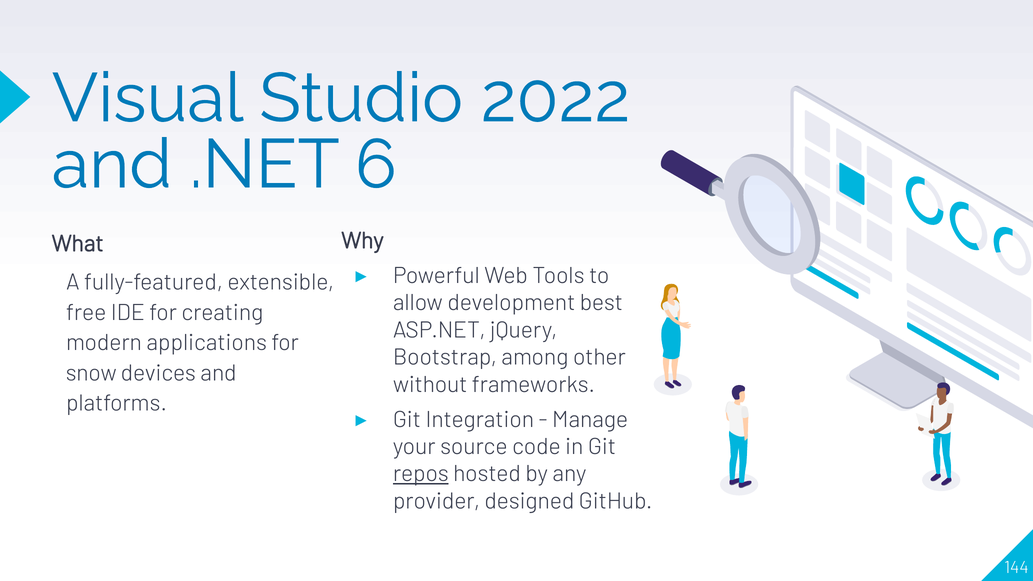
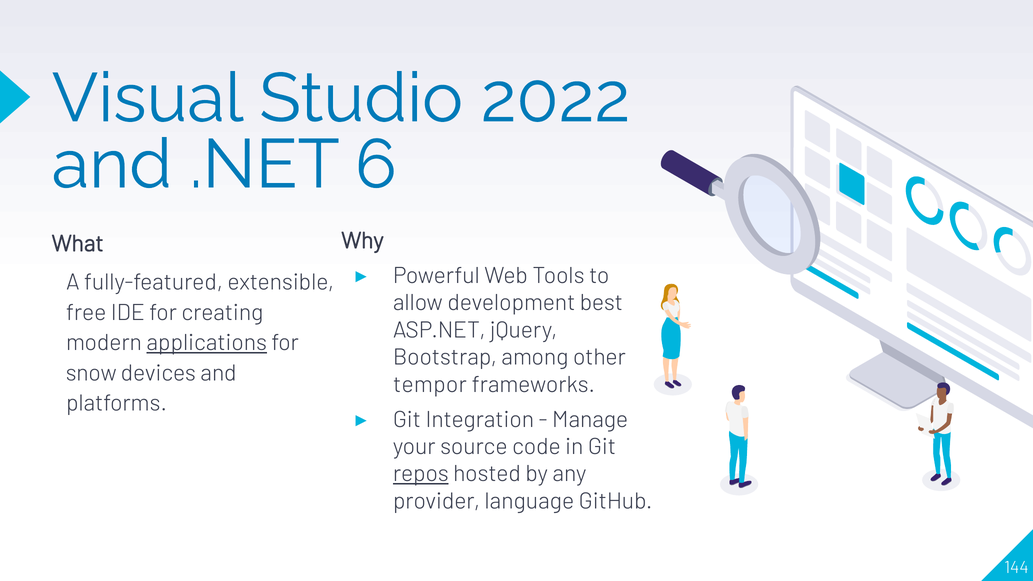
applications underline: none -> present
without: without -> tempor
designed: designed -> language
